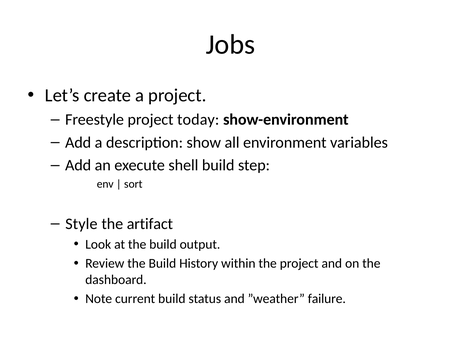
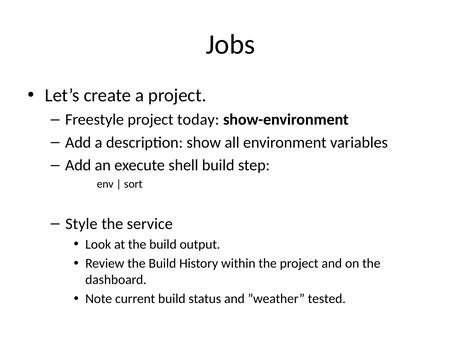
artifact: artifact -> service
failure: failure -> tested
